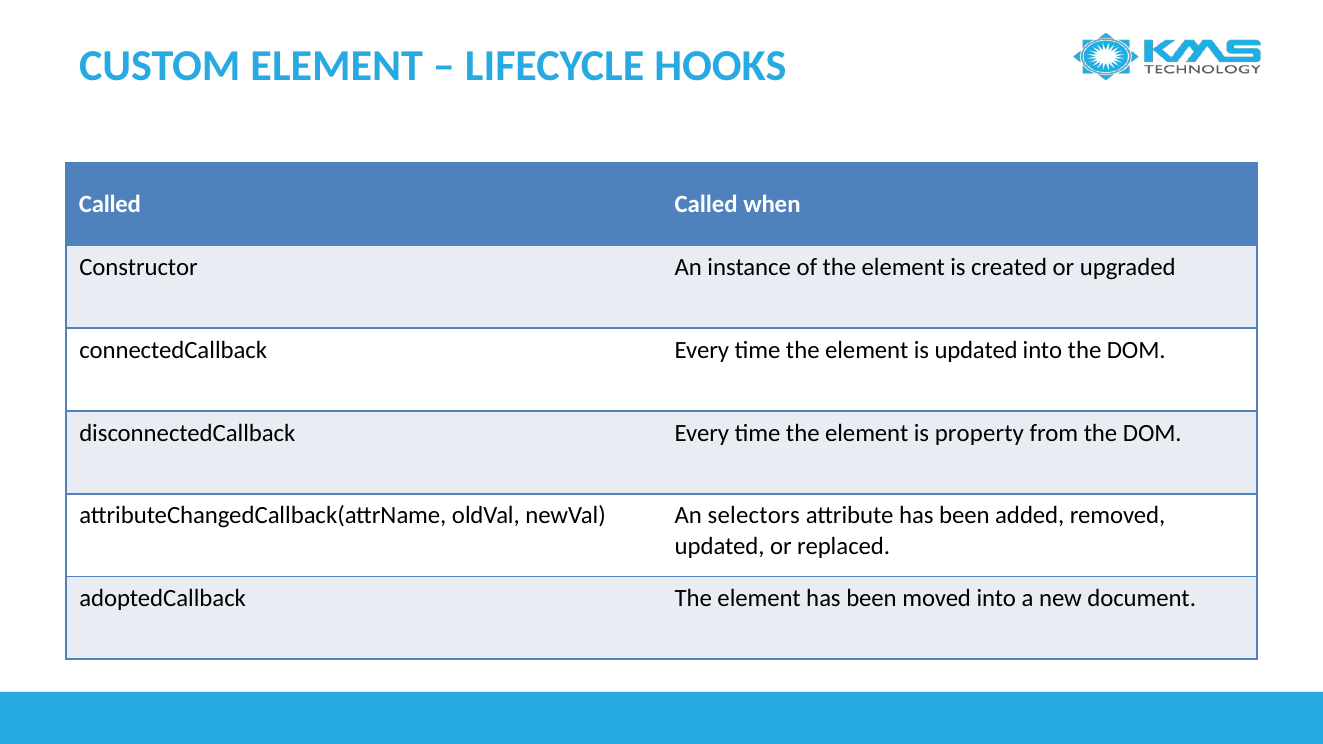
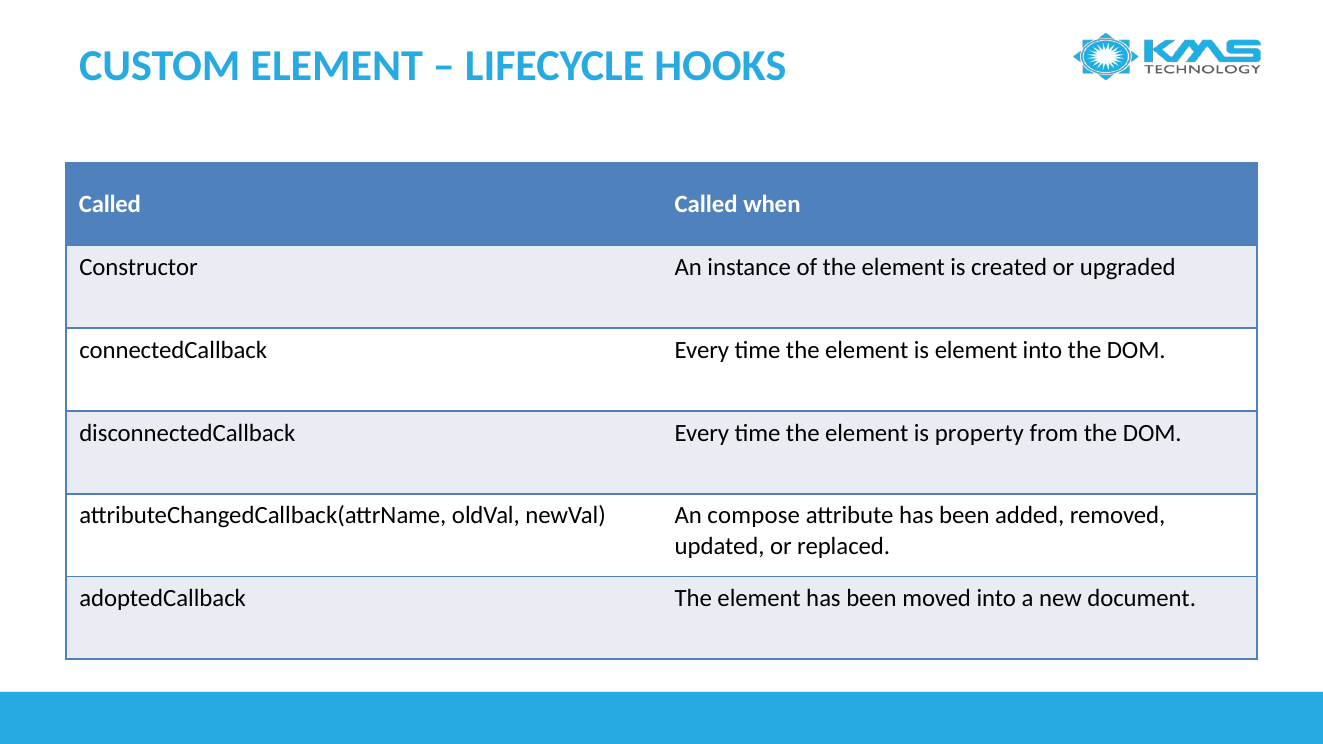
is updated: updated -> element
selectors: selectors -> compose
